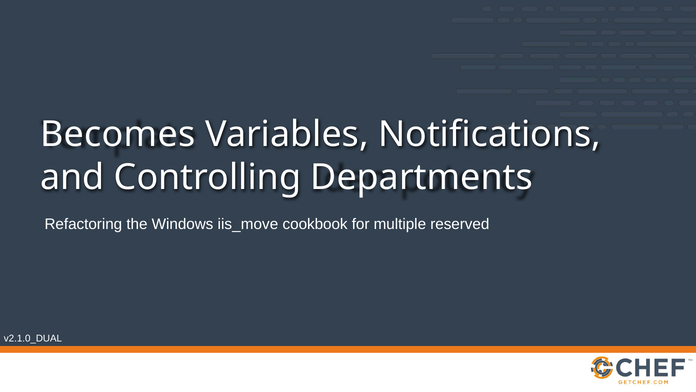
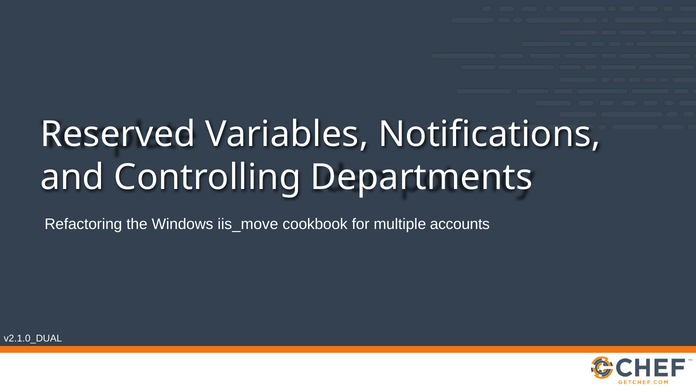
Becomes: Becomes -> Reserved
reserved: reserved -> accounts
